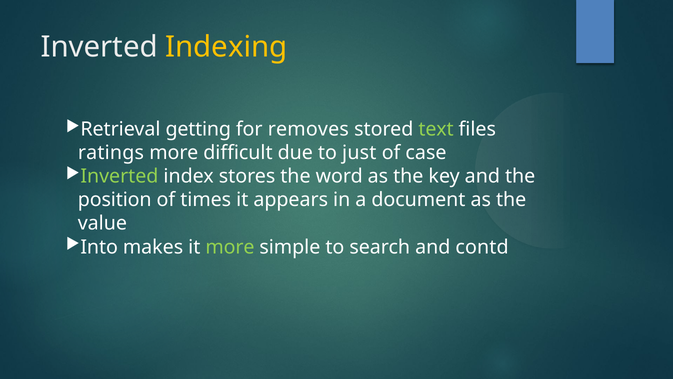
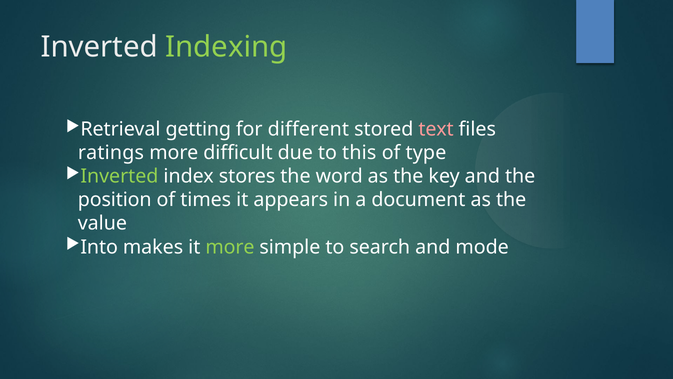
Indexing colour: yellow -> light green
removes: removes -> different
text colour: light green -> pink
just: just -> this
case: case -> type
contd: contd -> mode
